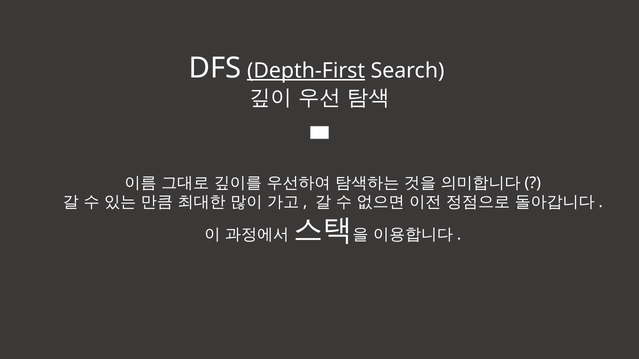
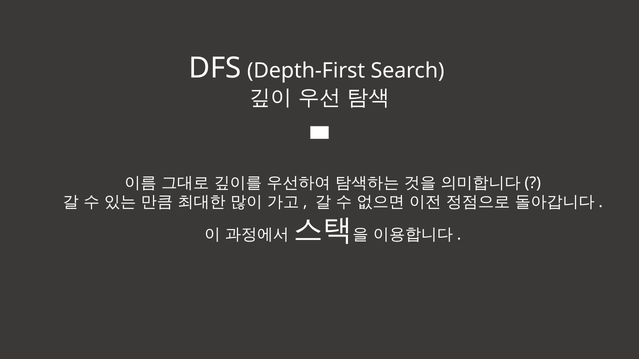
Depth-First underline: present -> none
